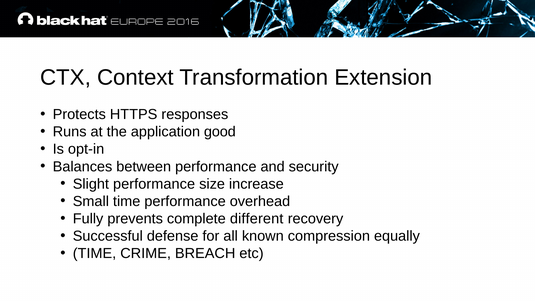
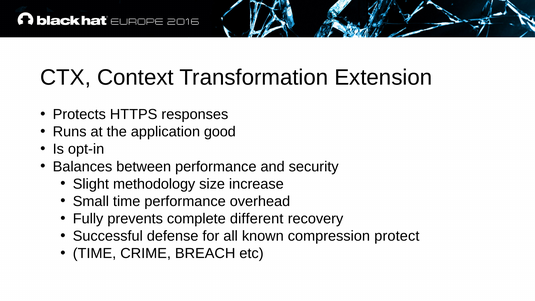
Slight performance: performance -> methodology
equally: equally -> protect
